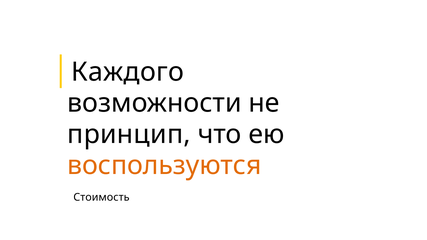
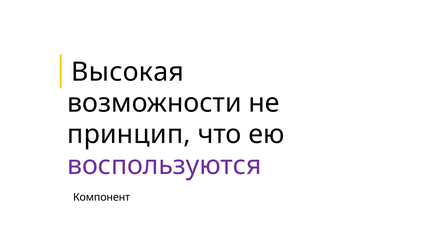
Каждого: Каждого -> Высокая
воспользуются colour: orange -> purple
Стоимость: Стоимость -> Компонент
